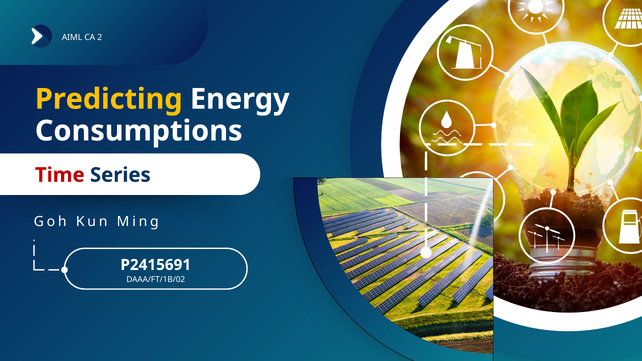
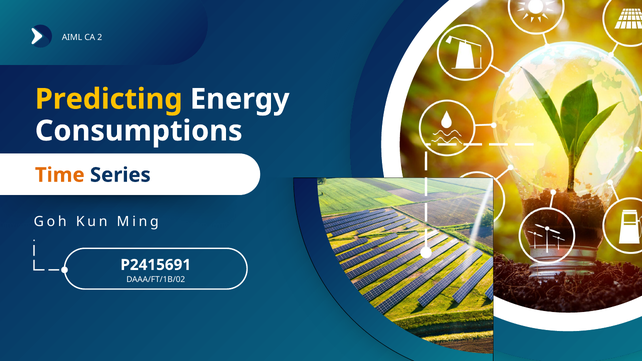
Time colour: red -> orange
